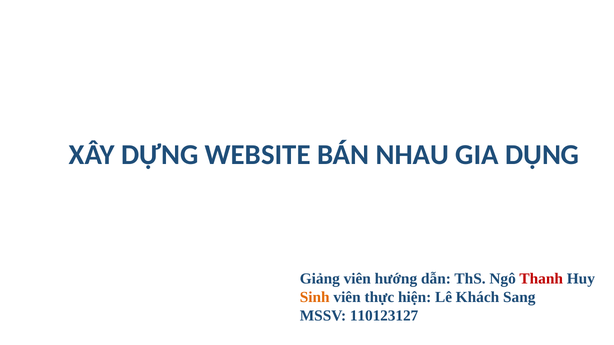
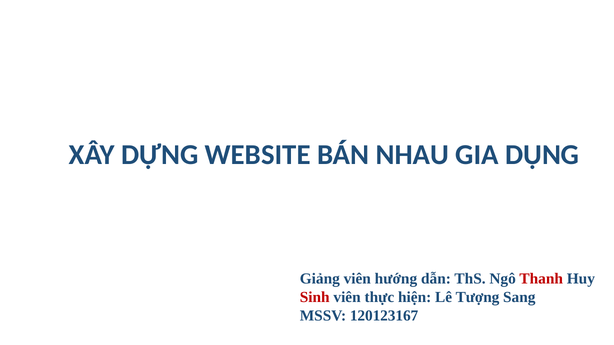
Sinh colour: orange -> red
Khách: Khách -> Tượng
110123127: 110123127 -> 120123167
